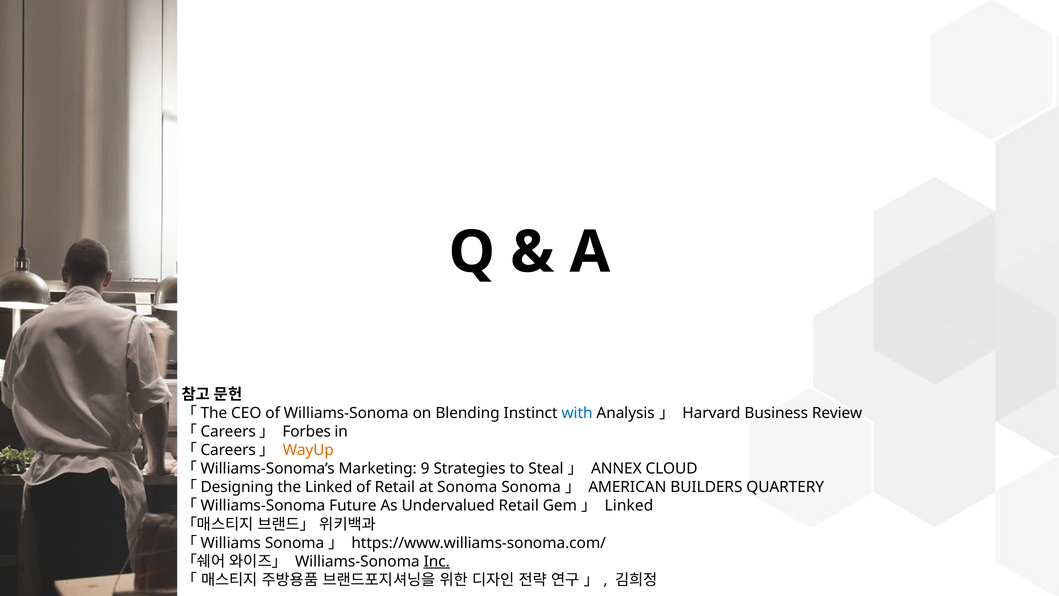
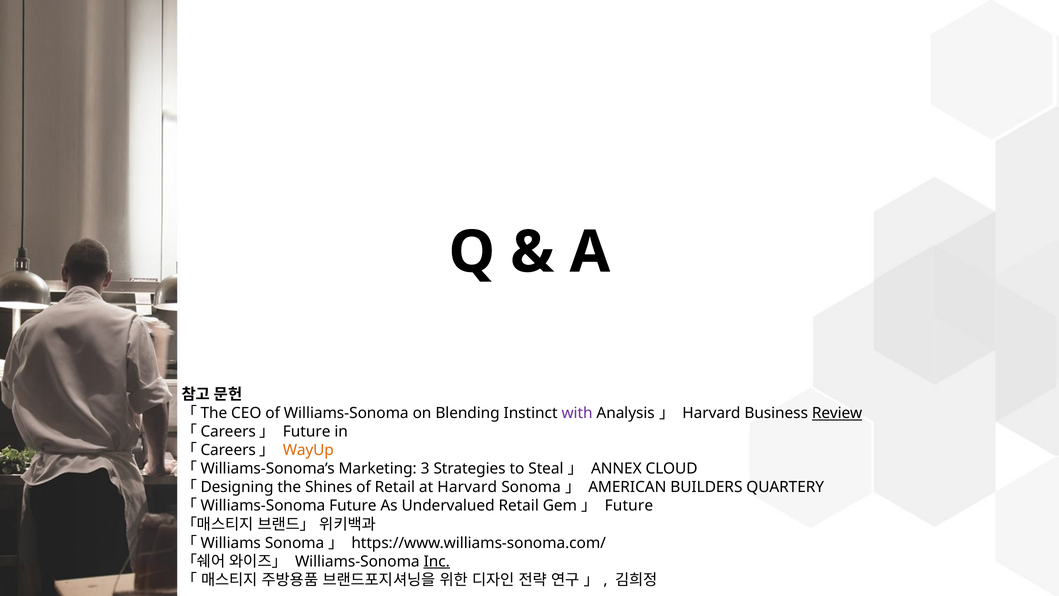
with colour: blue -> purple
Review underline: none -> present
「Careers」 Forbes: Forbes -> Future
9: 9 -> 3
the Linked: Linked -> Shines
at Sonoma: Sonoma -> Harvard
Linked at (629, 506): Linked -> Future
